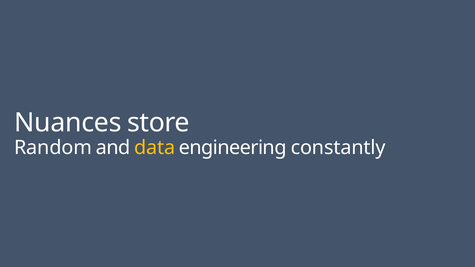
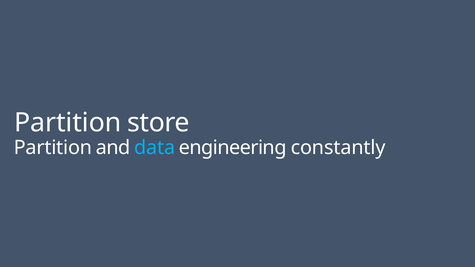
Nuances at (68, 123): Nuances -> Partition
Random at (53, 148): Random -> Partition
data colour: yellow -> light blue
